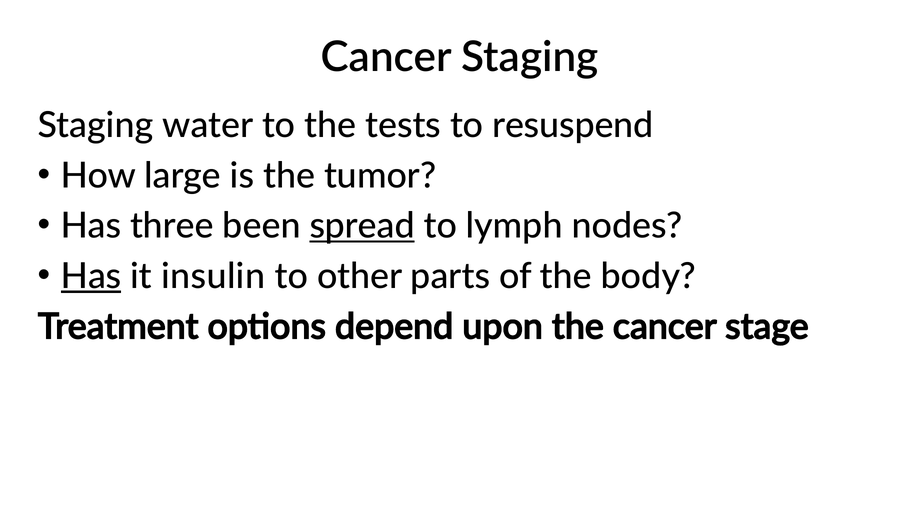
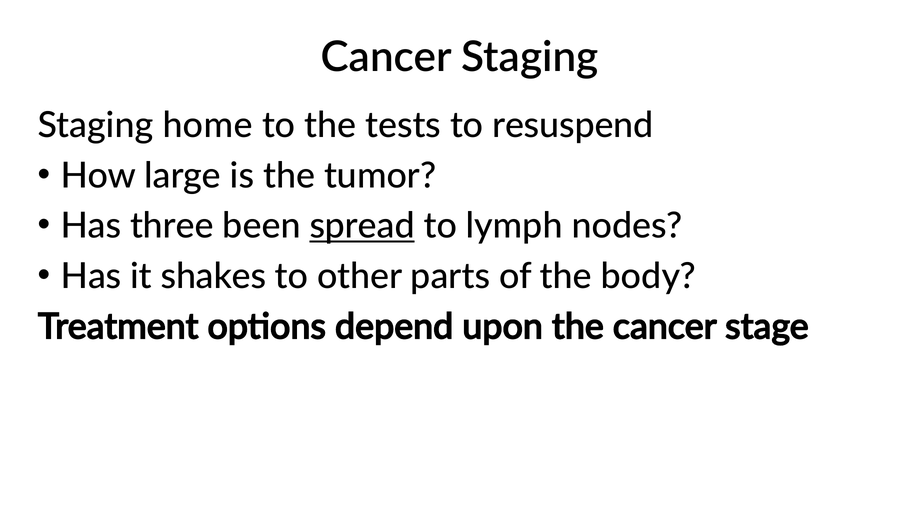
water: water -> home
Has at (91, 276) underline: present -> none
insulin: insulin -> shakes
